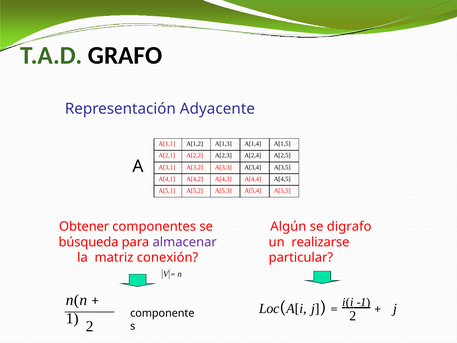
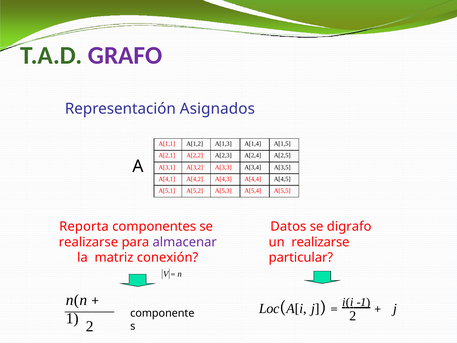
GRAFO colour: black -> purple
Adyacente: Adyacente -> Asignados
Obtener: Obtener -> Reporta
Algún: Algún -> Datos
búsqueda at (89, 242): búsqueda -> realizarse
